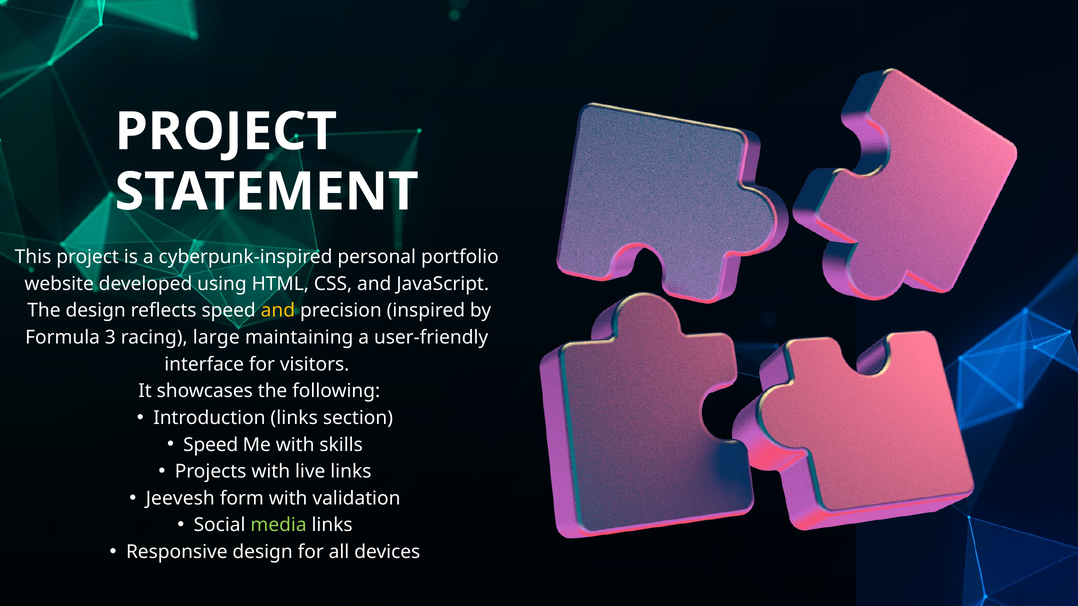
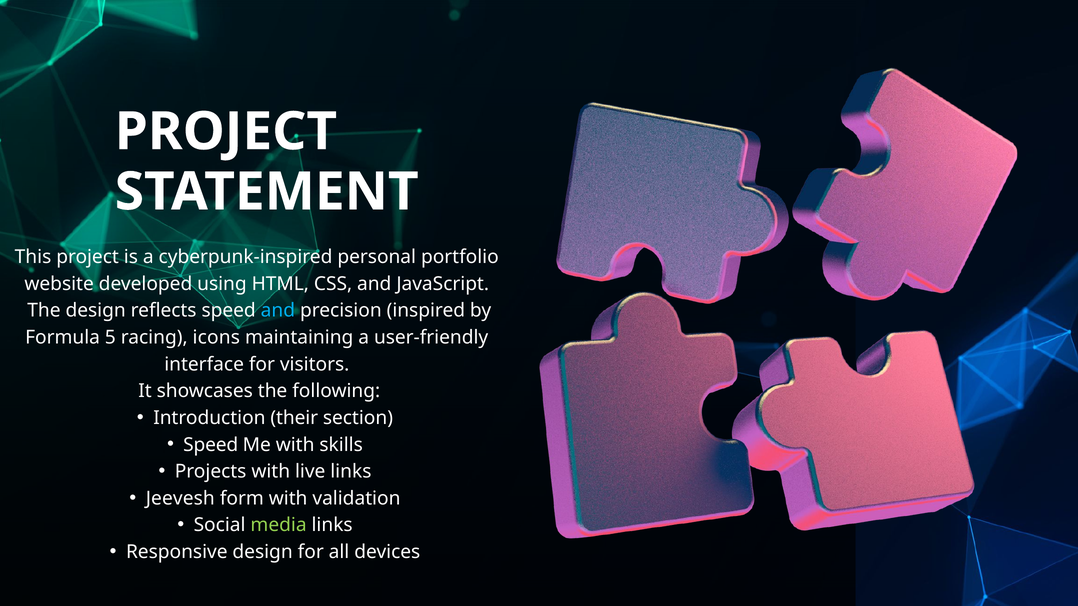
and at (278, 311) colour: yellow -> light blue
3: 3 -> 5
large: large -> icons
Introduction links: links -> their
